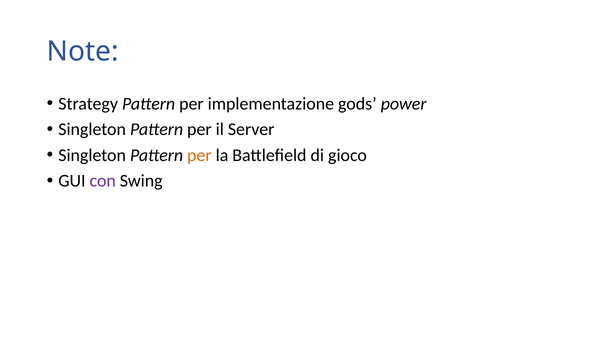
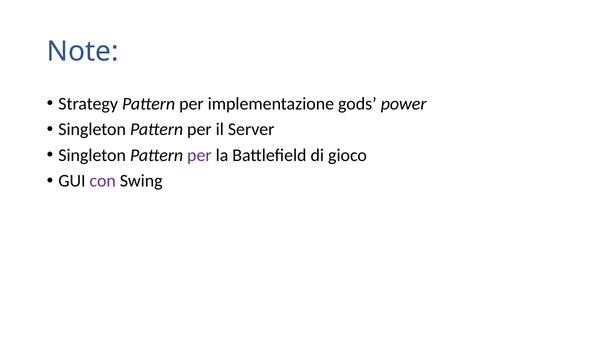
per at (199, 155) colour: orange -> purple
